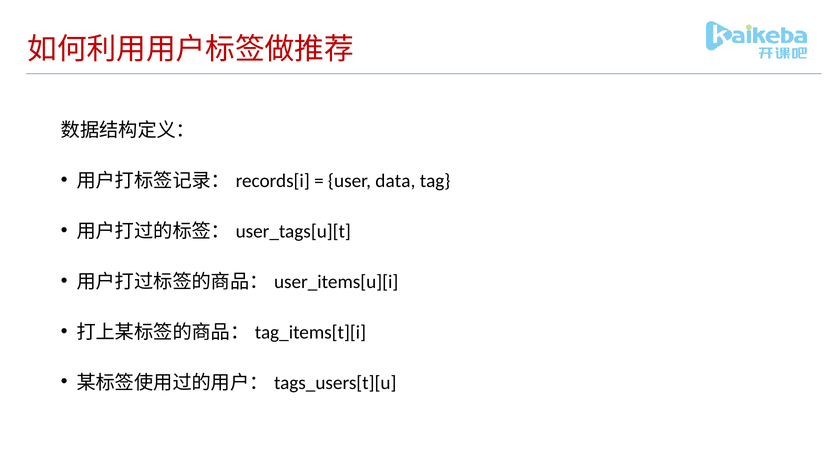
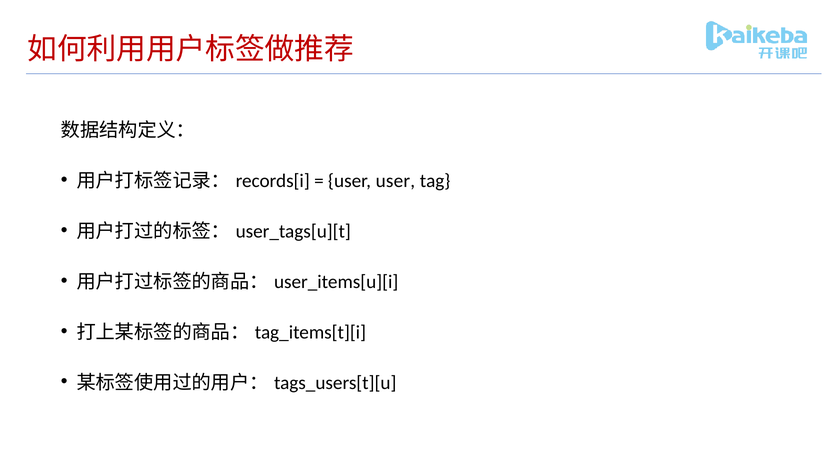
user data: data -> user
